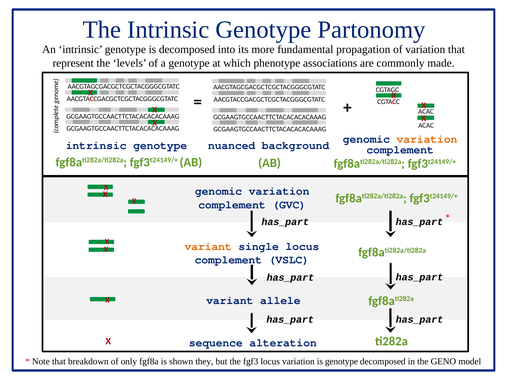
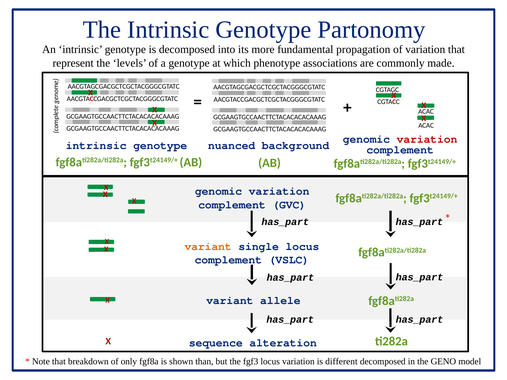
variation at (427, 139) colour: orange -> red
they: they -> than
is genotype: genotype -> different
